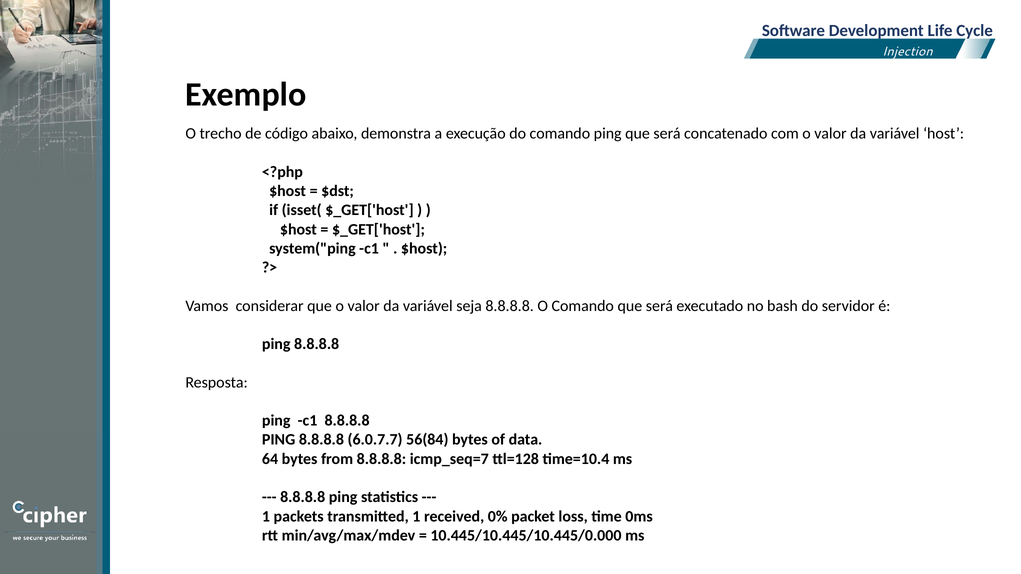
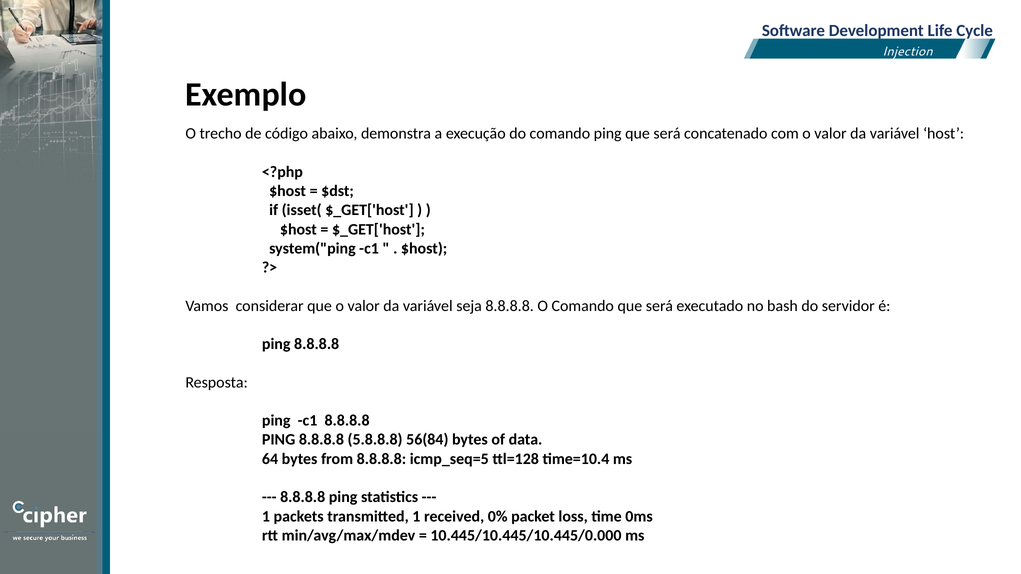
6.0.7.7: 6.0.7.7 -> 5.8.8.8
icmp_seq=7: icmp_seq=7 -> icmp_seq=5
